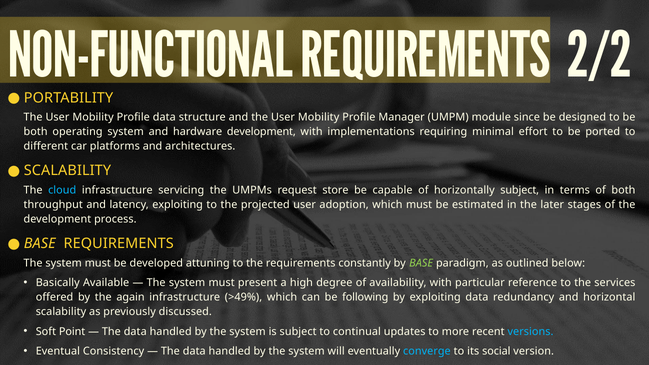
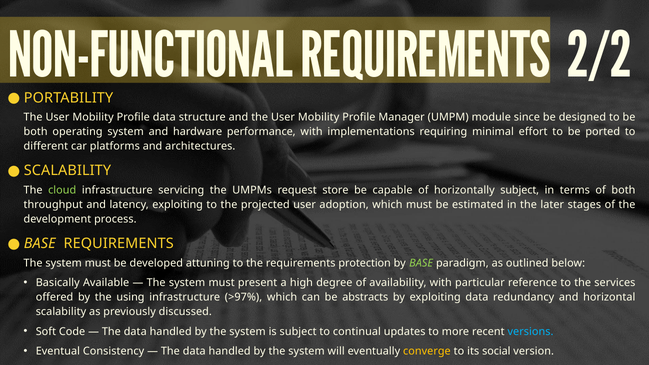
hardware development: development -> performance
cloud colour: light blue -> light green
constantly: constantly -> protection
again: again -> using
>49%: >49% -> >97%
following: following -> abstracts
Point: Point -> Code
converge colour: light blue -> yellow
